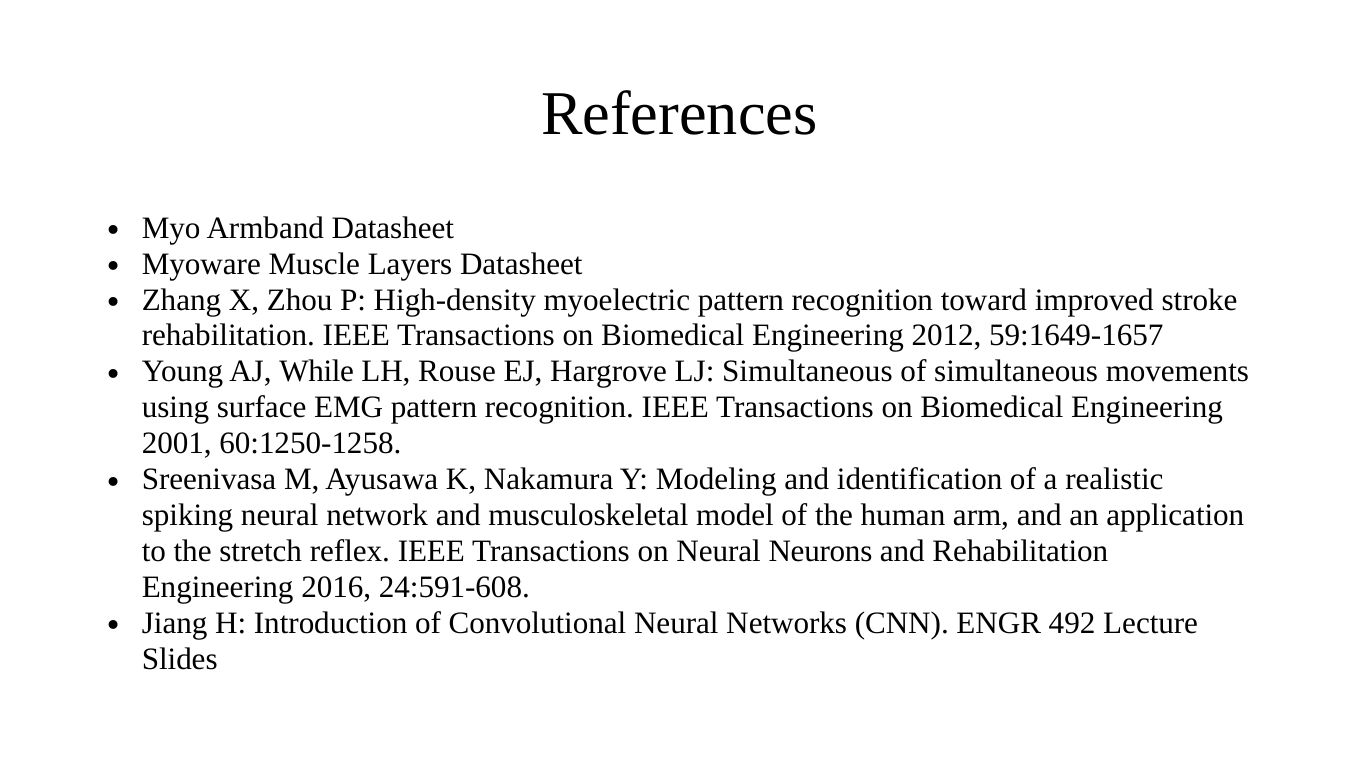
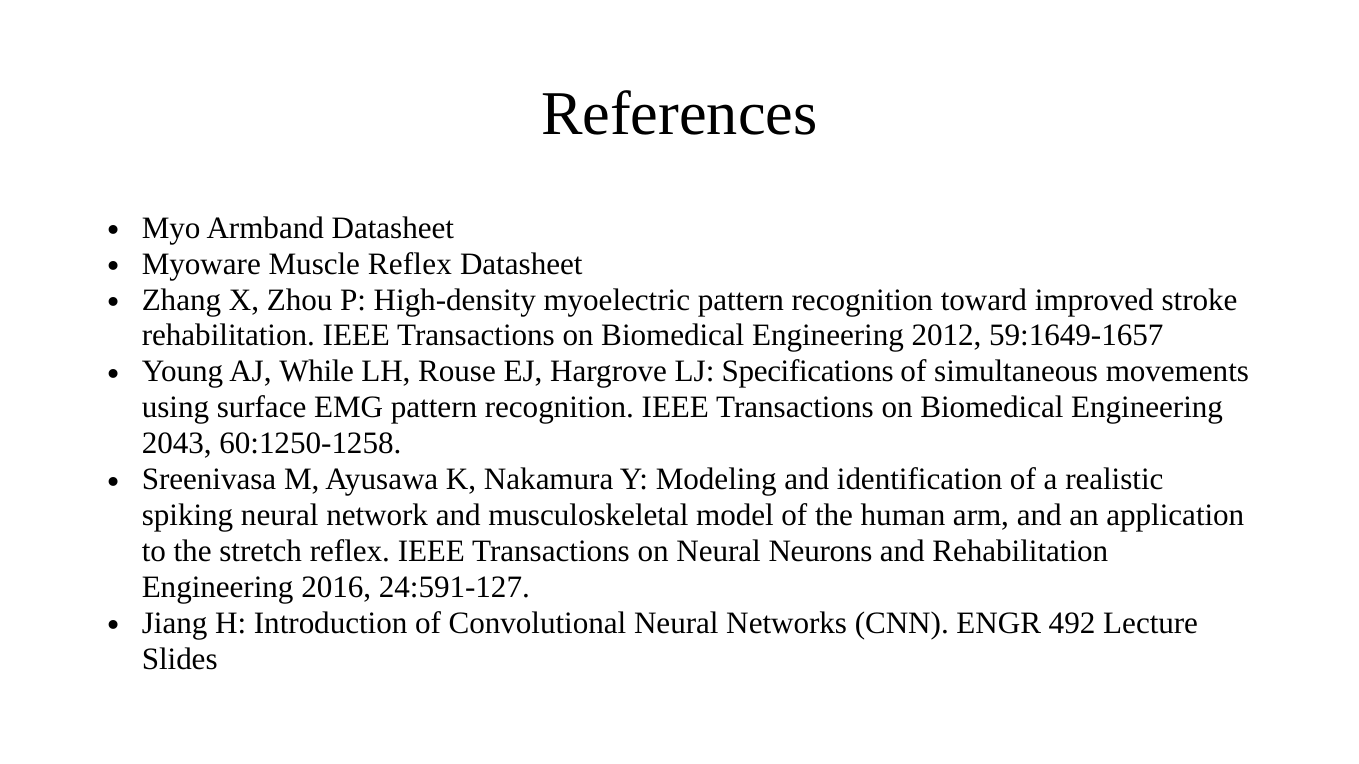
Muscle Layers: Layers -> Reflex
LJ Simultaneous: Simultaneous -> Specifications
2001: 2001 -> 2043
24:591-608: 24:591-608 -> 24:591-127
